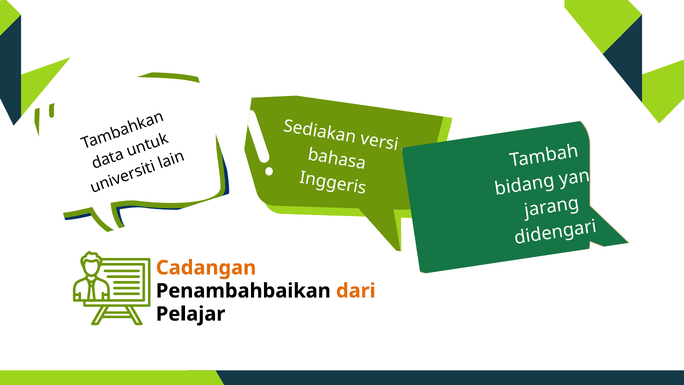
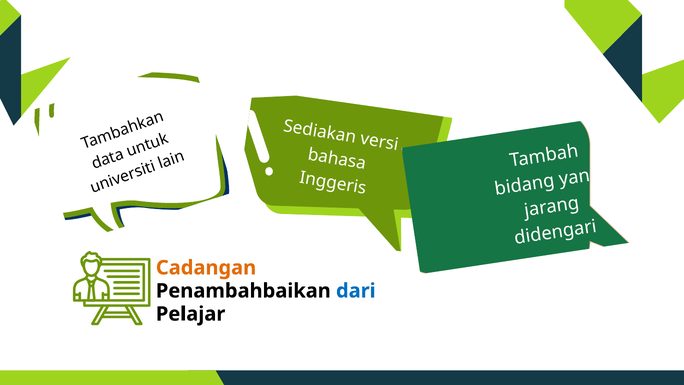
dari colour: orange -> blue
